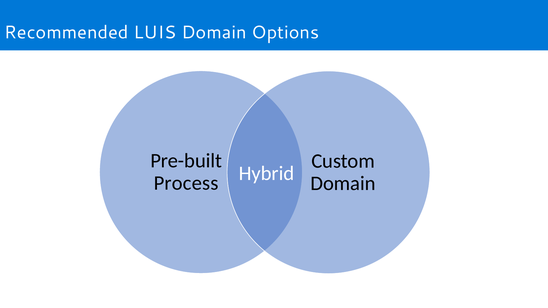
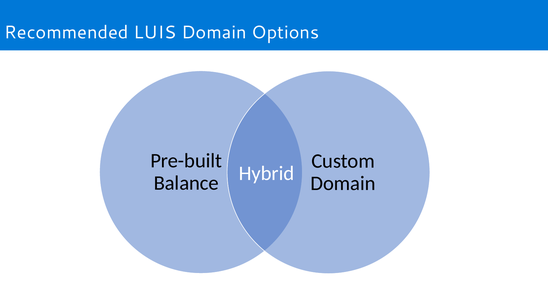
Process: Process -> Balance
